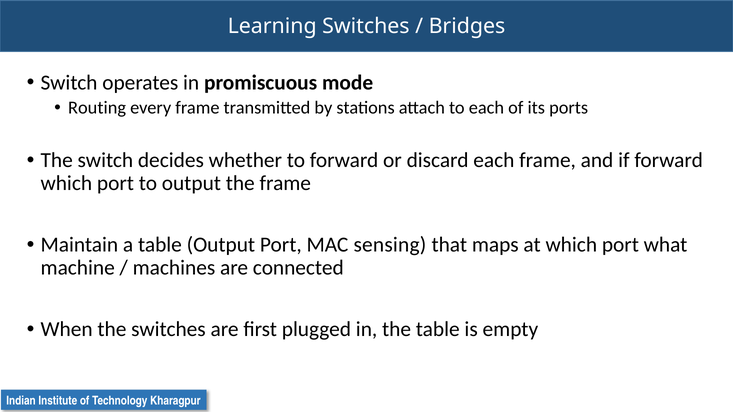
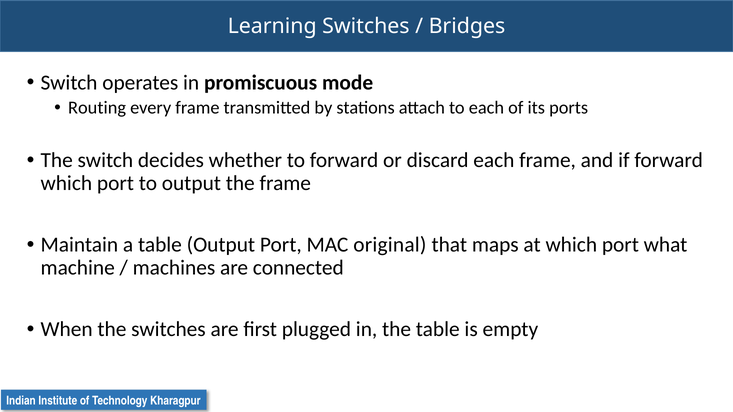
sensing: sensing -> original
